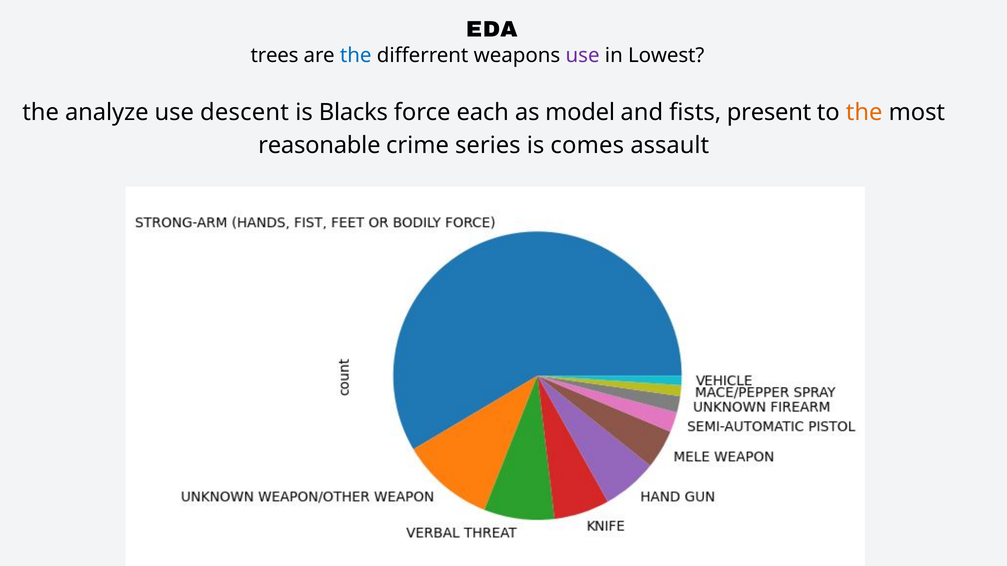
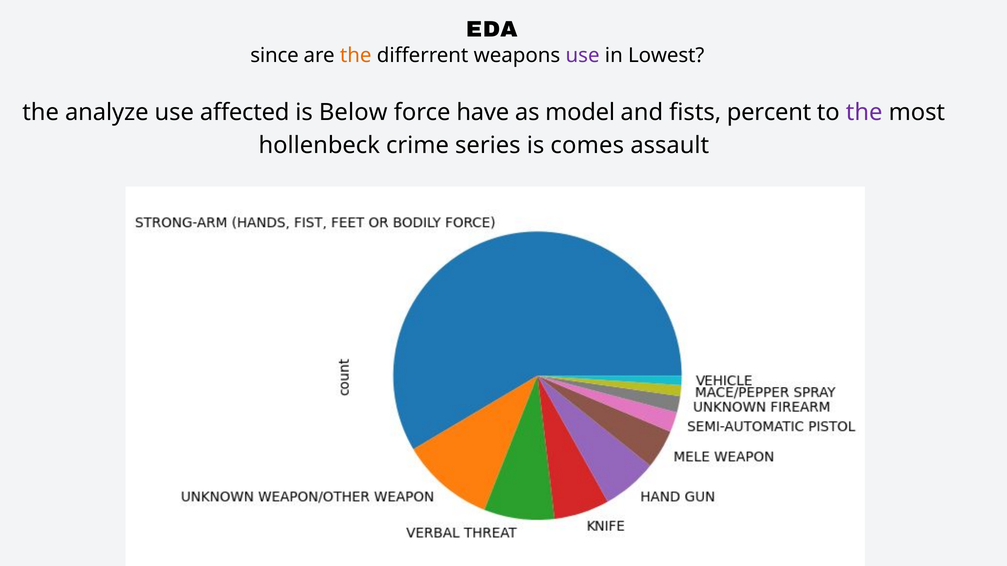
trees: trees -> since
the at (356, 55) colour: blue -> orange
descent: descent -> affected
Blacks: Blacks -> Below
each: each -> have
present: present -> percent
the at (864, 112) colour: orange -> purple
reasonable: reasonable -> hollenbeck
